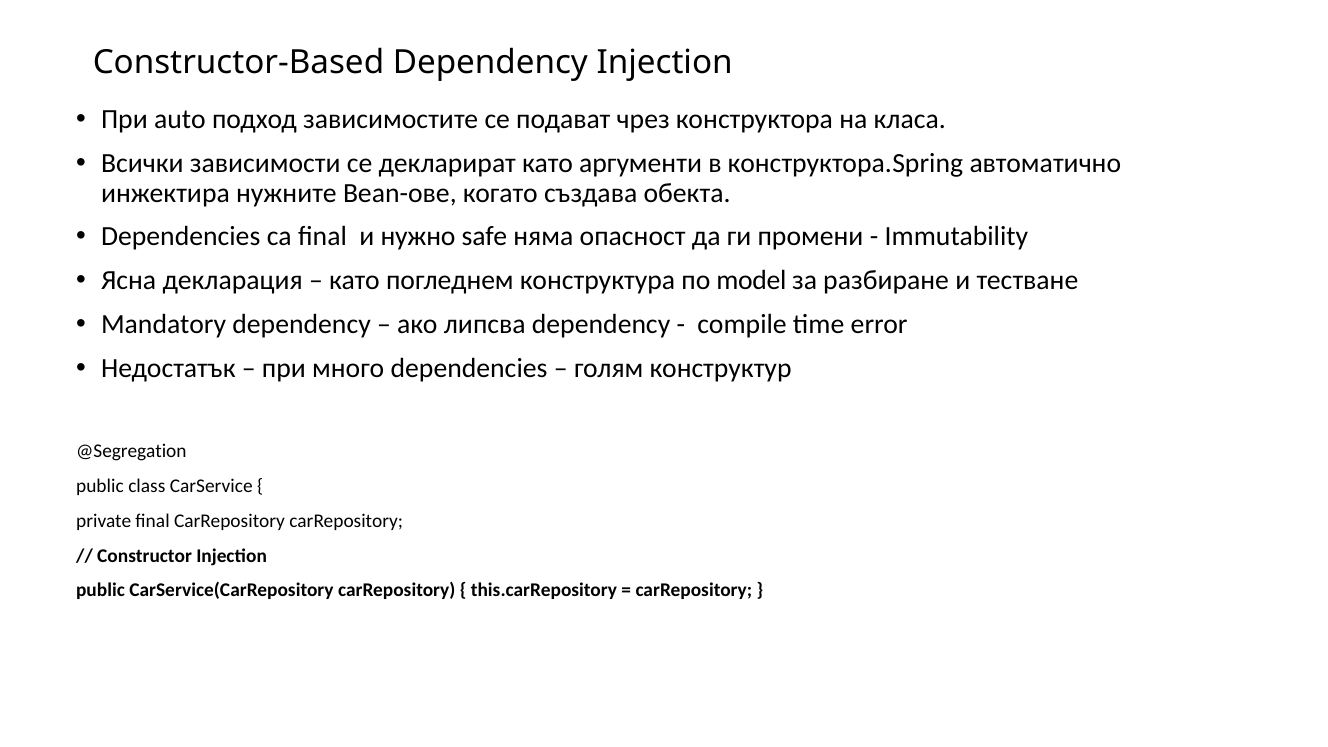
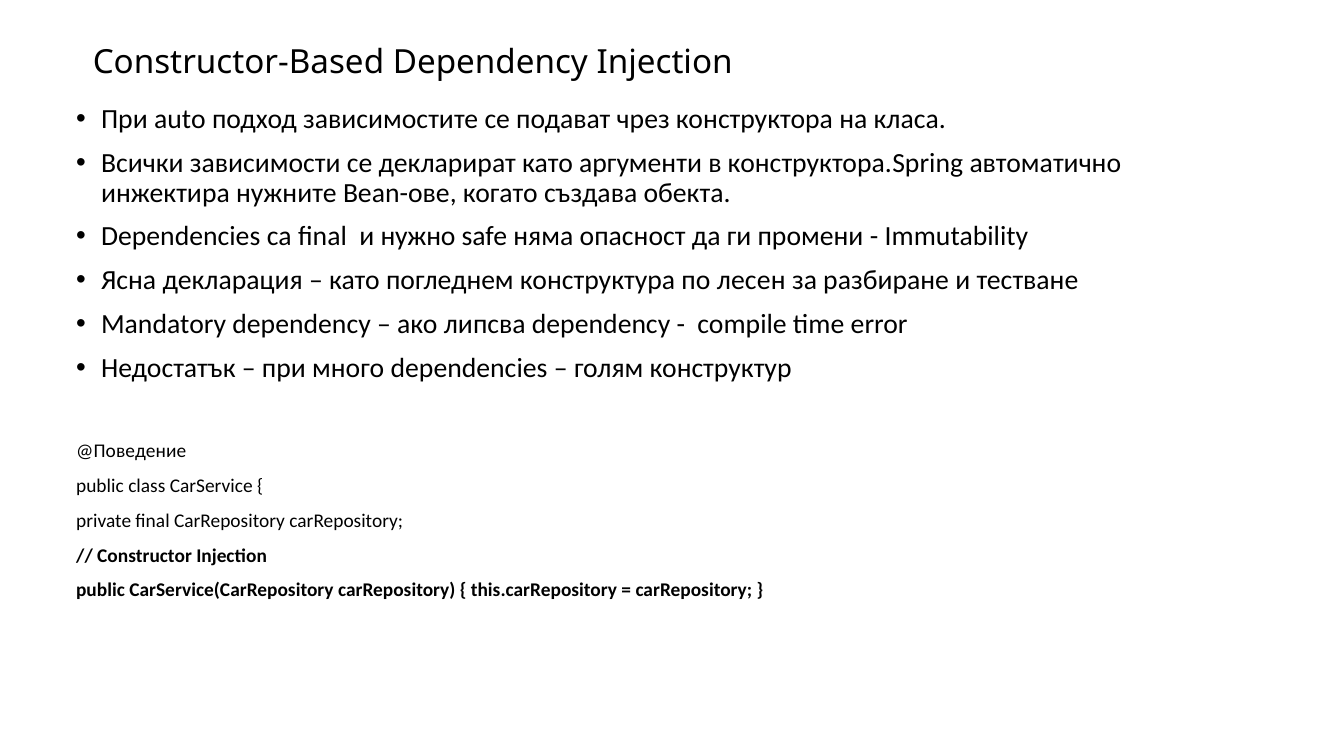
model: model -> лесен
@Segregation: @Segregation -> @Поведение
